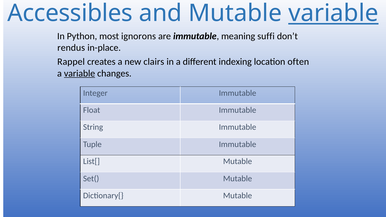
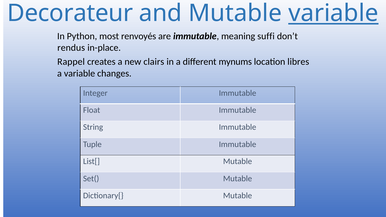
Accessibles: Accessibles -> Decorateur
ignorons: ignorons -> renvoyés
indexing: indexing -> mynums
often: often -> libres
variable at (80, 73) underline: present -> none
